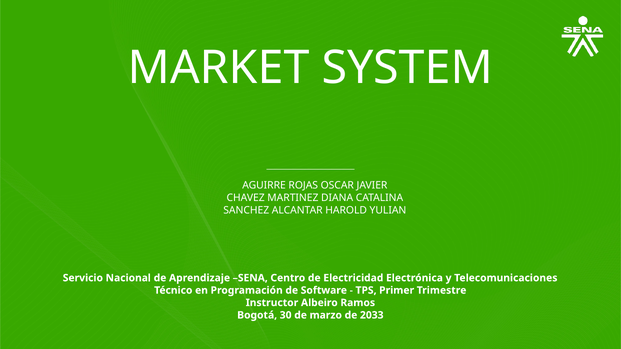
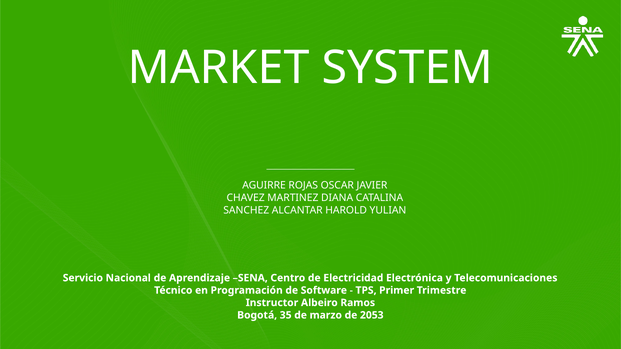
30: 30 -> 35
2033: 2033 -> 2053
